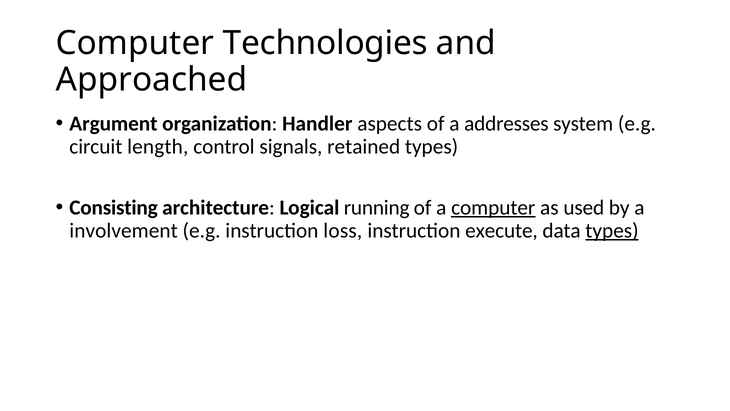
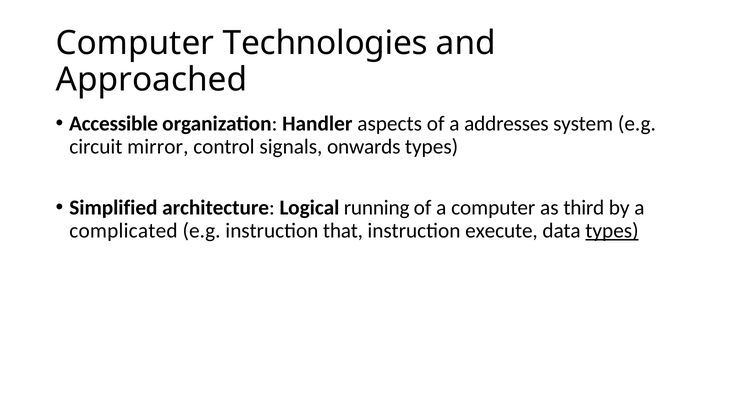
Argument: Argument -> Accessible
length: length -> mirror
retained: retained -> onwards
Consisting: Consisting -> Simplified
computer at (493, 207) underline: present -> none
used: used -> third
involvement: involvement -> complicated
loss: loss -> that
